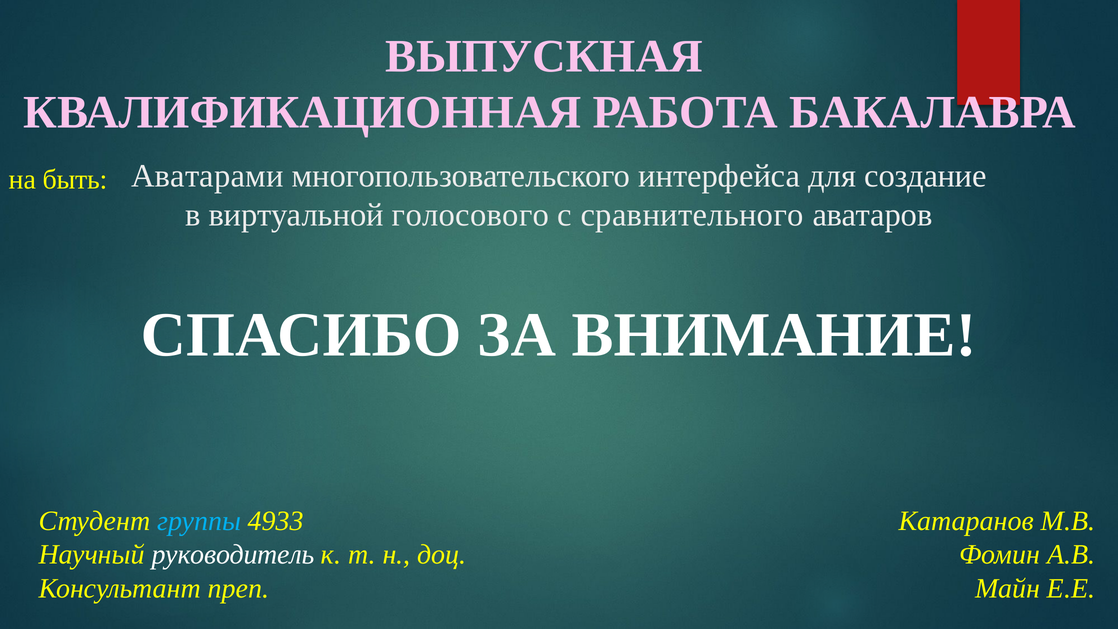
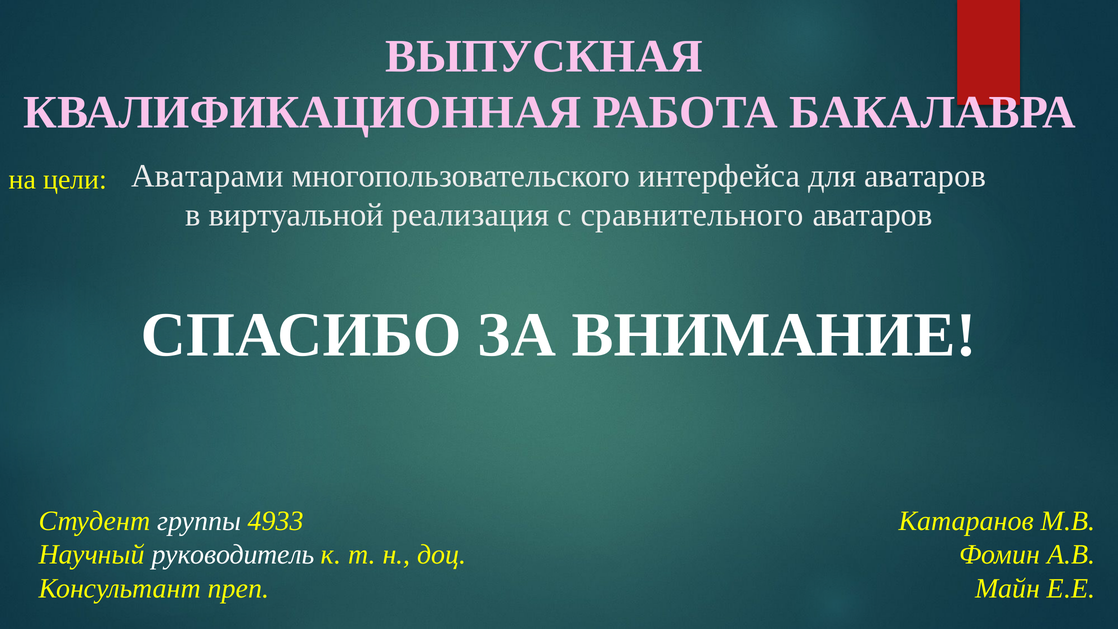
для создание: создание -> аватаров
быть: быть -> цели
голосового: голосового -> реализация
группы colour: light blue -> white
